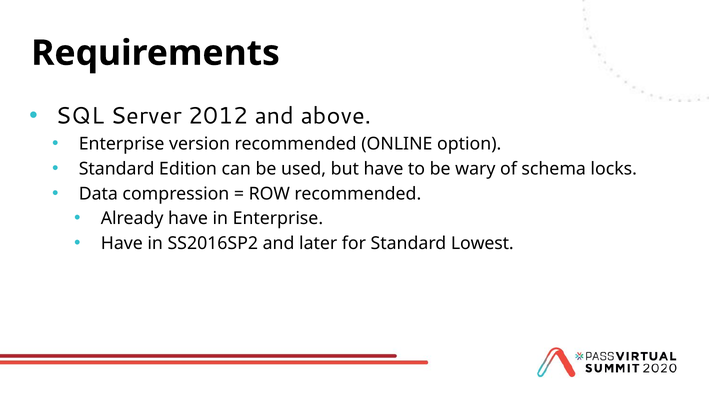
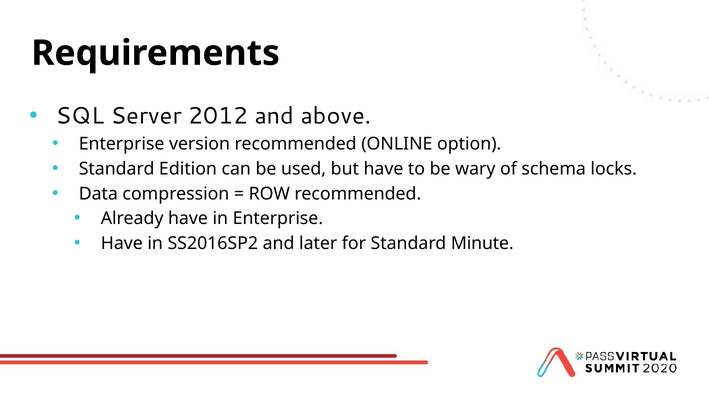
Lowest: Lowest -> Minute
